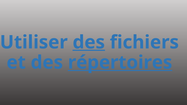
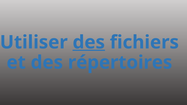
répertoires underline: present -> none
